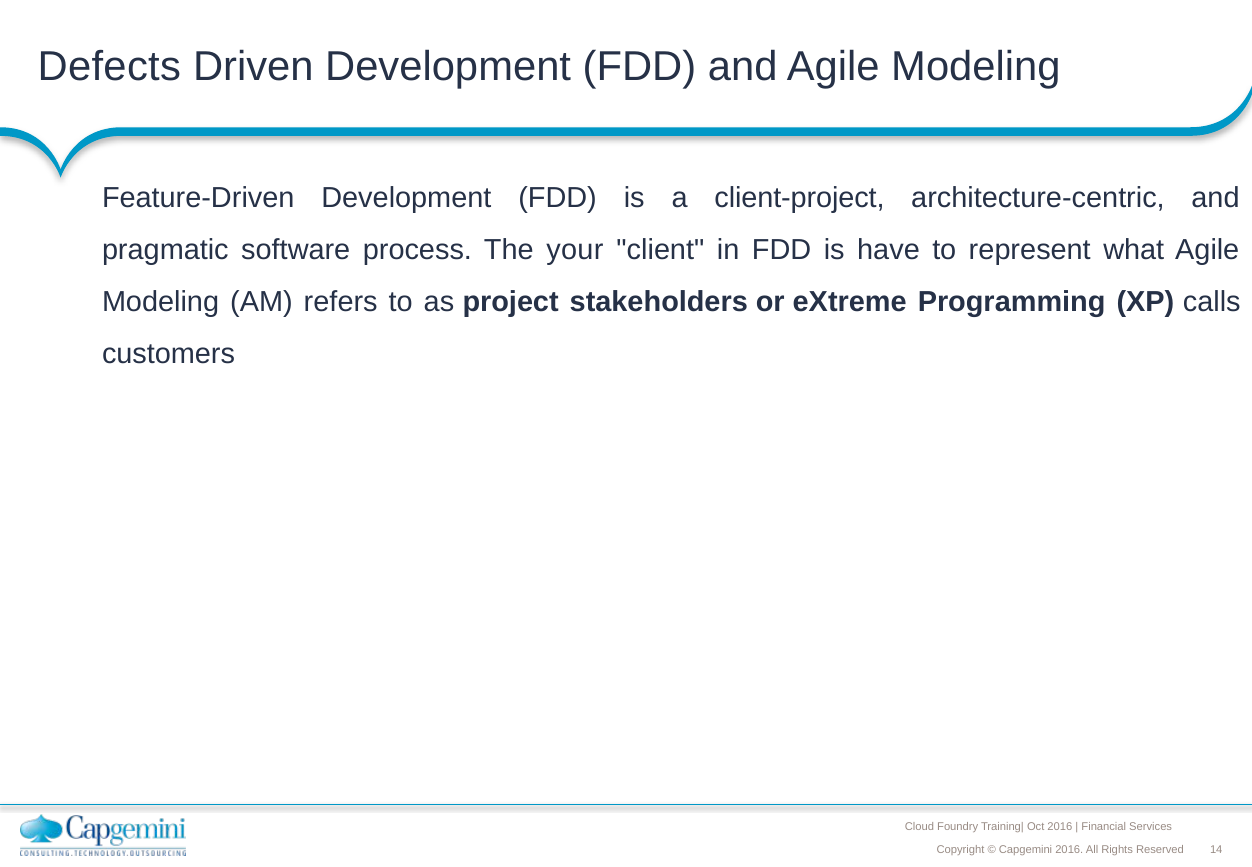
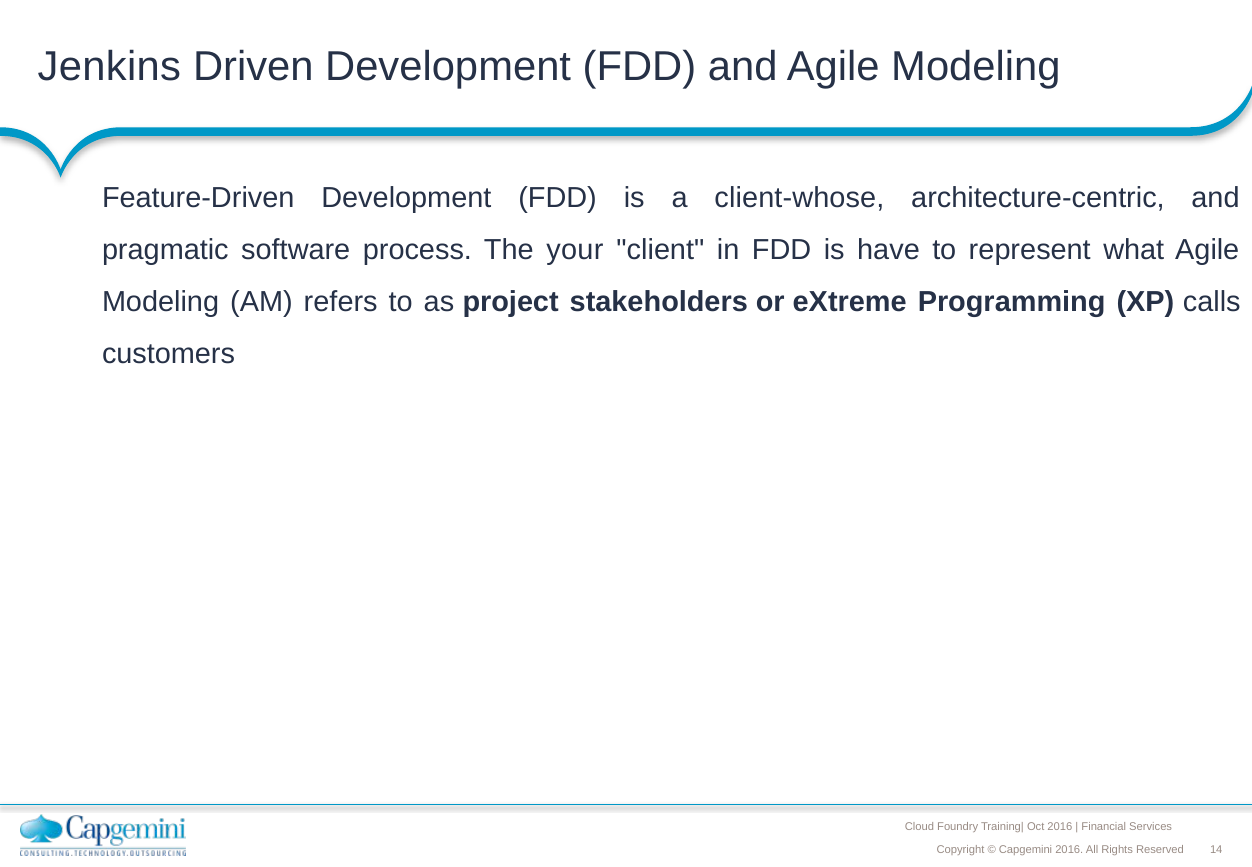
Defects: Defects -> Jenkins
client-project: client-project -> client-whose
